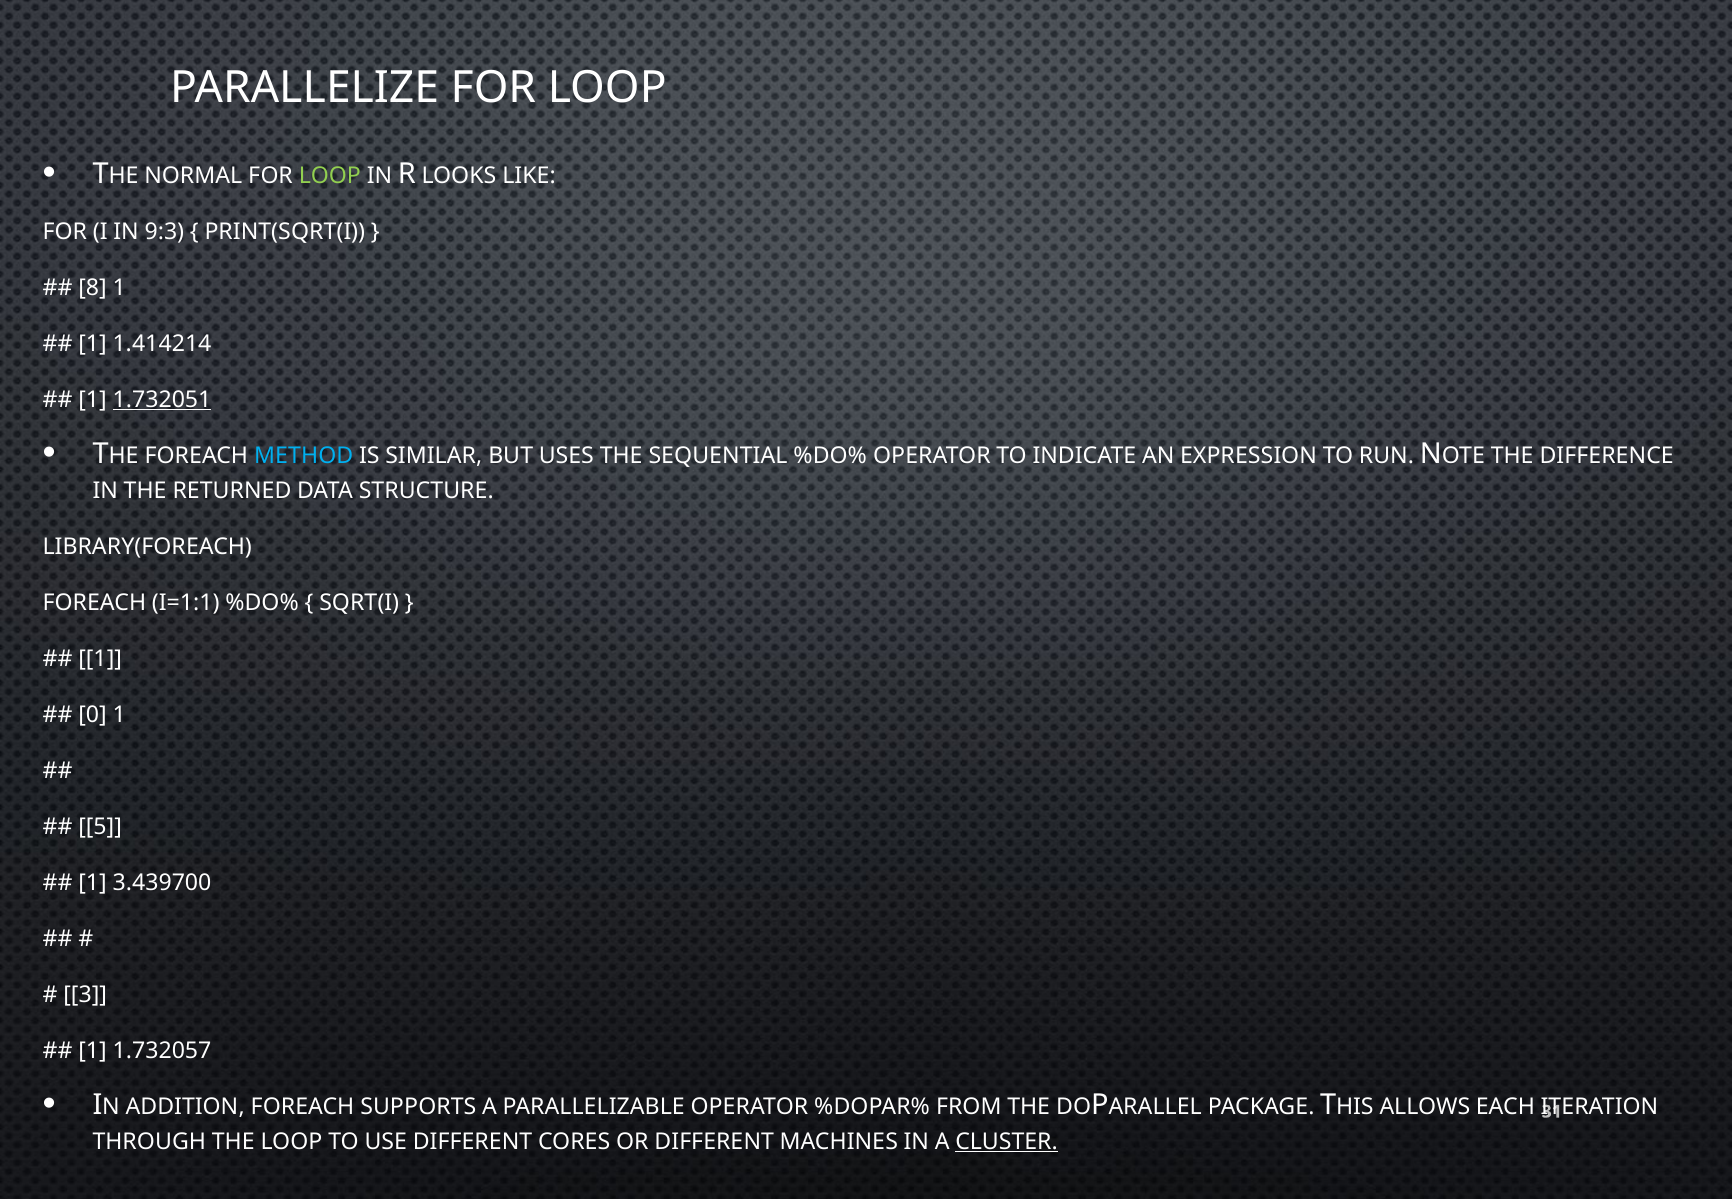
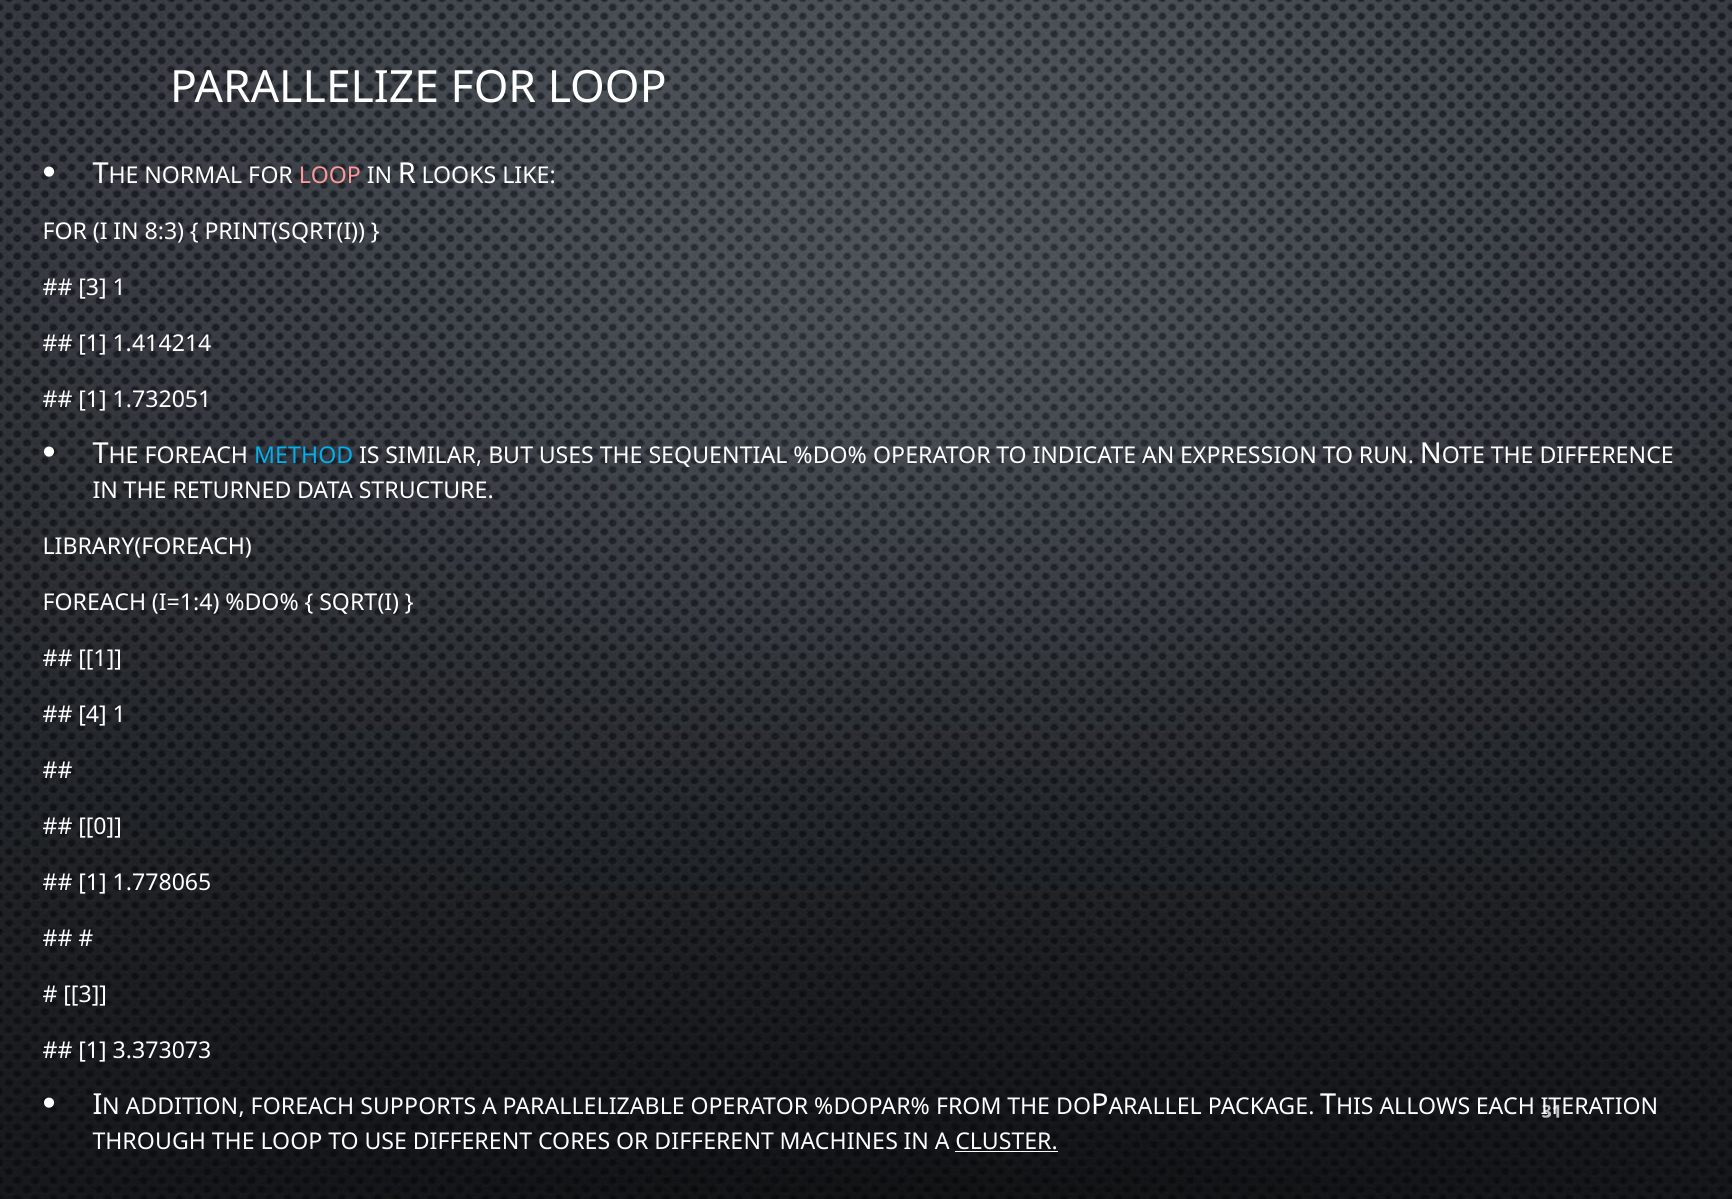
LOOP at (330, 176) colour: light green -> pink
9:3: 9:3 -> 8:3
8 at (92, 288): 8 -> 3
1.732051 underline: present -> none
I=1:1: I=1:1 -> I=1:4
0: 0 -> 4
5: 5 -> 0
3.439700: 3.439700 -> 1.778065
1.732057: 1.732057 -> 3.373073
